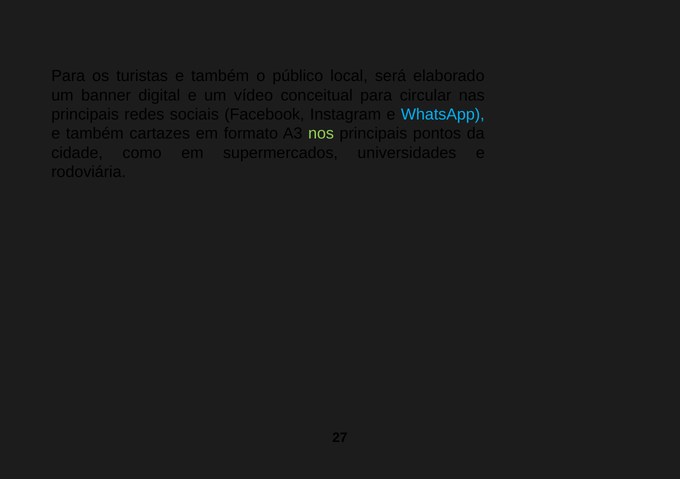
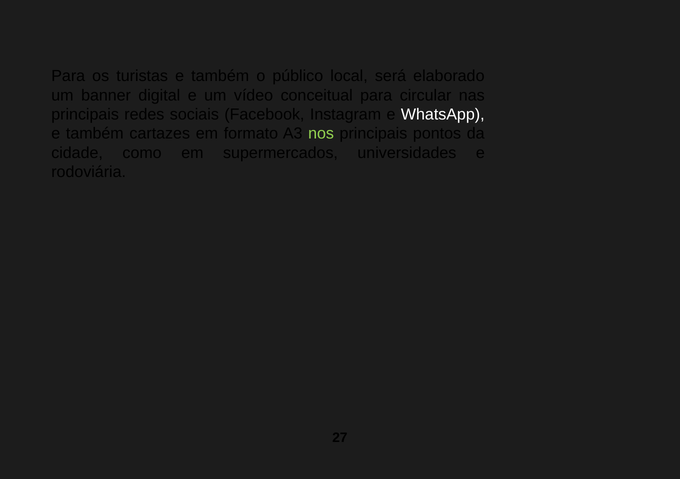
WhatsApp colour: light blue -> white
